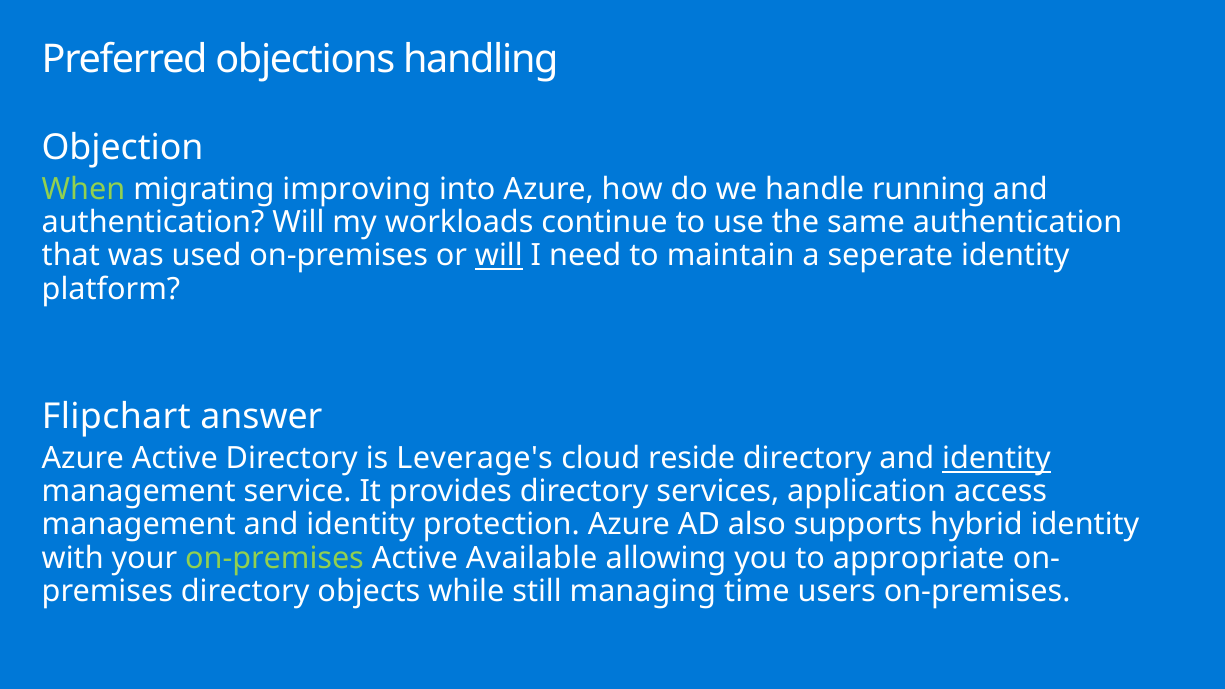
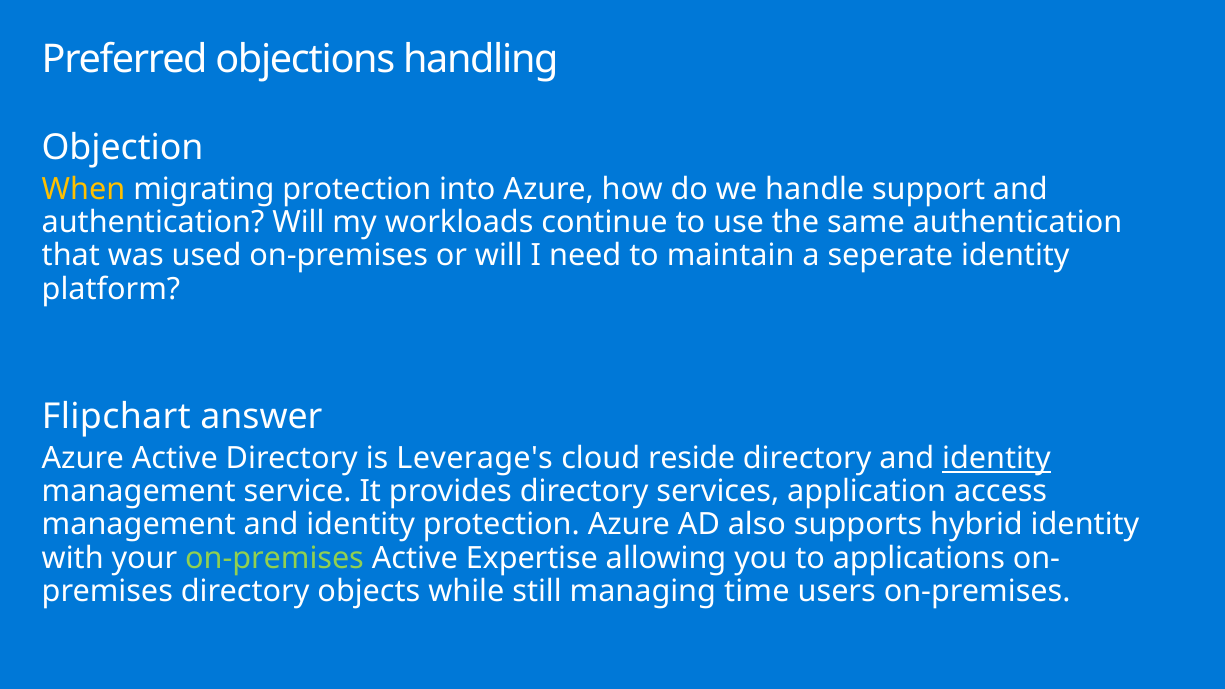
When colour: light green -> yellow
migrating improving: improving -> protection
running: running -> support
will at (499, 256) underline: present -> none
Available: Available -> Expertise
appropriate: appropriate -> applications
